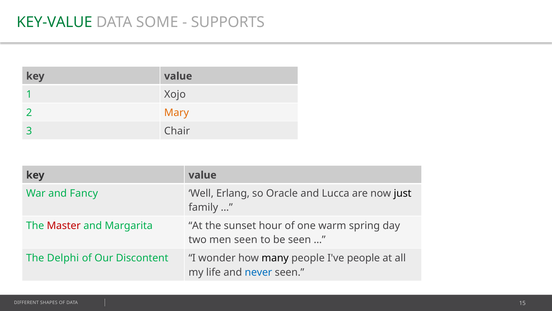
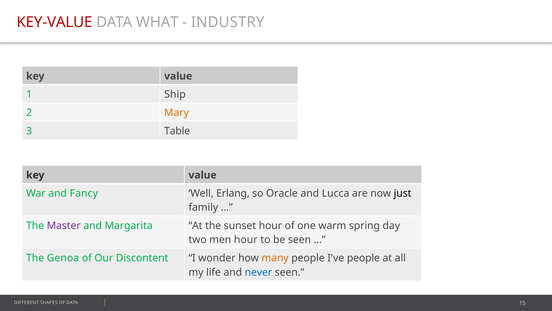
KEY-VALUE colour: green -> red
SOME: SOME -> WHAT
SUPPORTS: SUPPORTS -> INDUSTRY
Xojo: Xojo -> Ship
Chair: Chair -> Table
Master colour: red -> purple
men seen: seen -> hour
Delphi: Delphi -> Genoa
many colour: black -> orange
